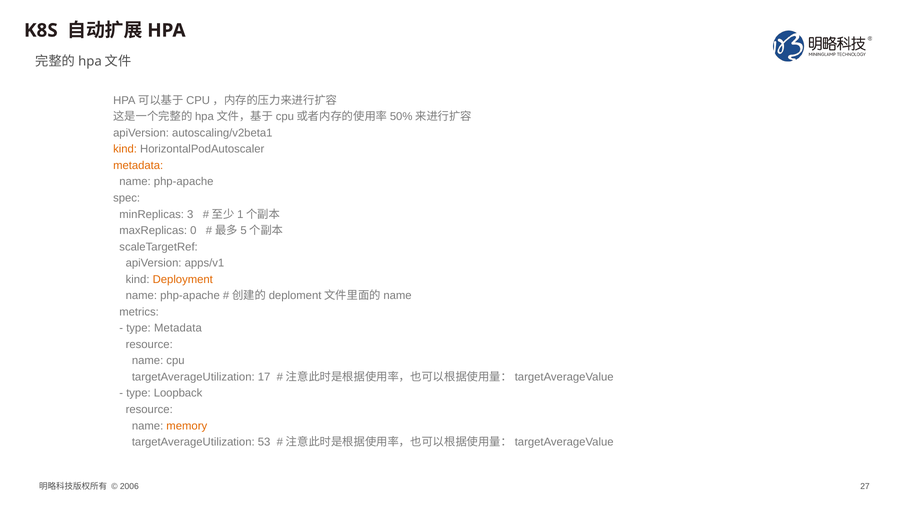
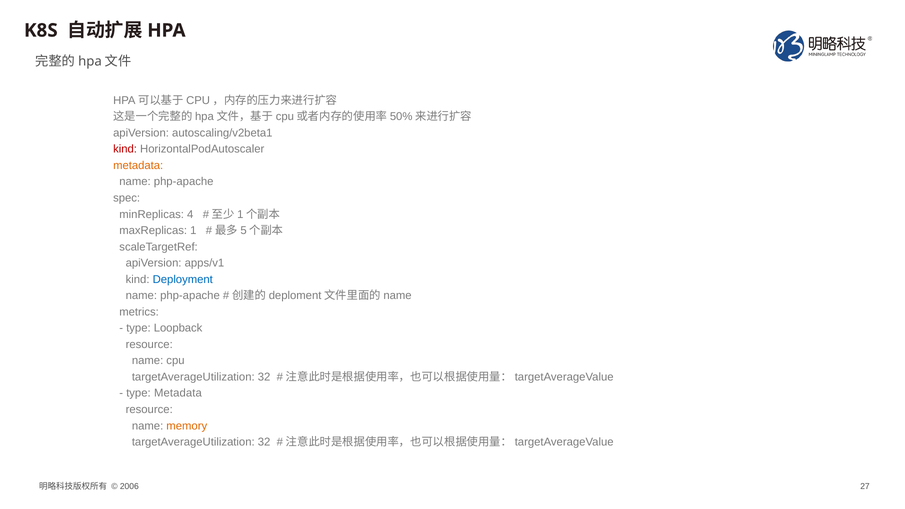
kind at (125, 149) colour: orange -> red
3: 3 -> 4
0: 0 -> 1
Deployment colour: orange -> blue
type Metadata: Metadata -> Loopback
17 at (264, 377): 17 -> 32
type Loopback: Loopback -> Metadata
53 at (264, 442): 53 -> 32
